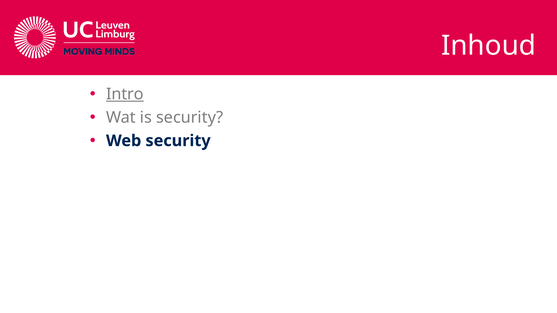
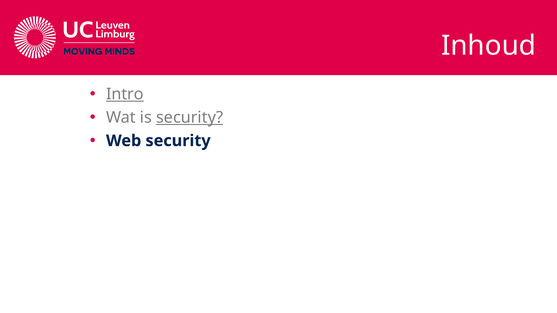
security at (190, 118) underline: none -> present
